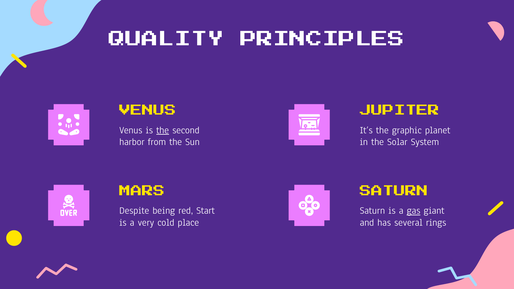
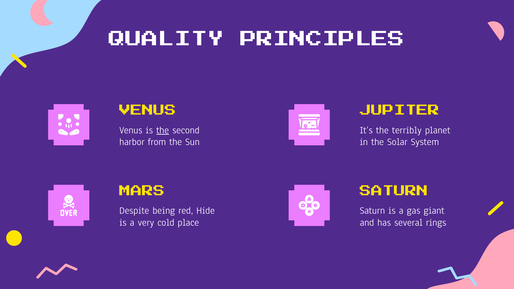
graphic: graphic -> terribly
Start: Start -> Hide
gas underline: present -> none
